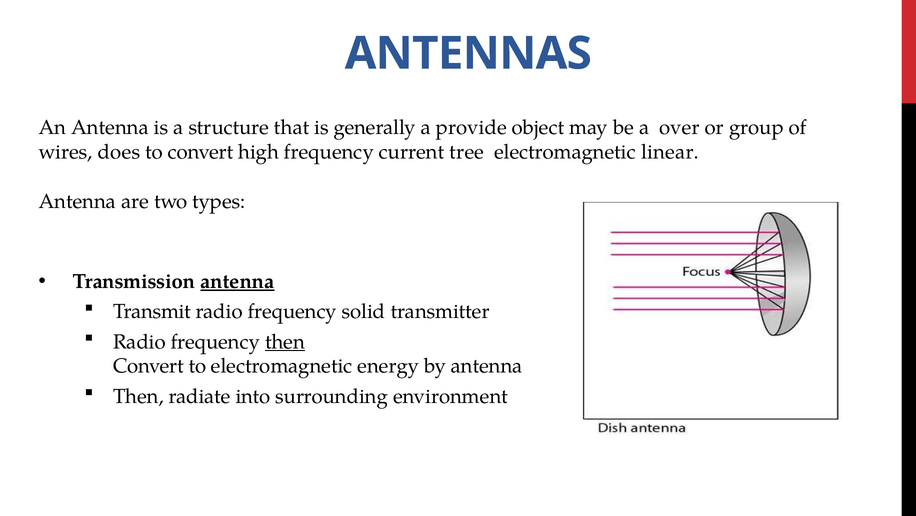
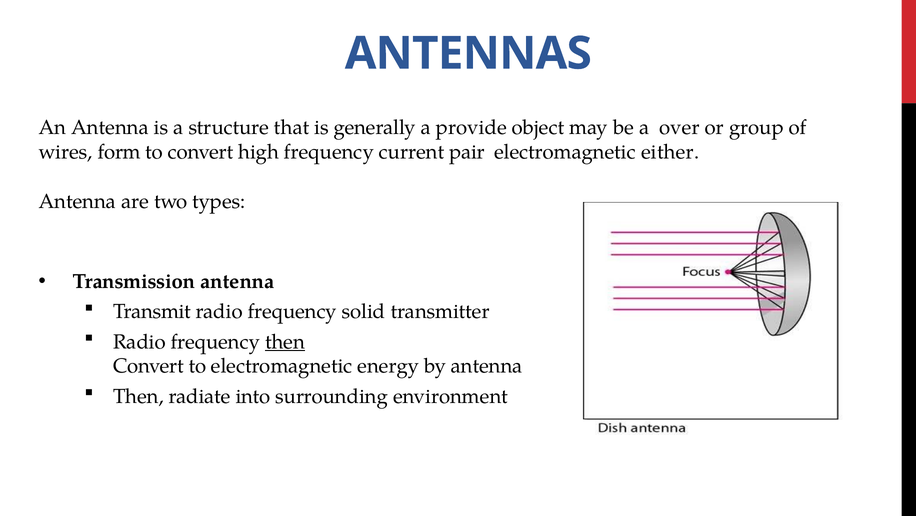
does: does -> form
tree: tree -> pair
linear: linear -> either
antenna at (237, 281) underline: present -> none
